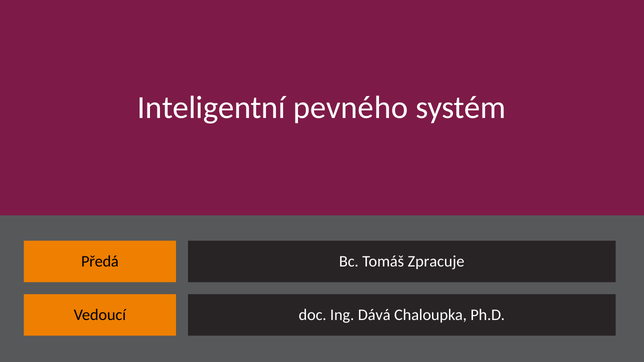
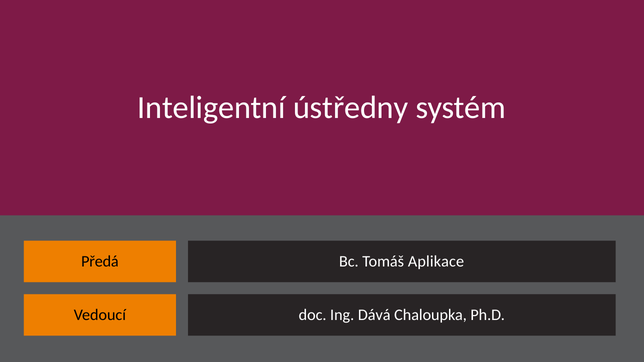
pevného: pevného -> ústředny
Zpracuje: Zpracuje -> Aplikace
